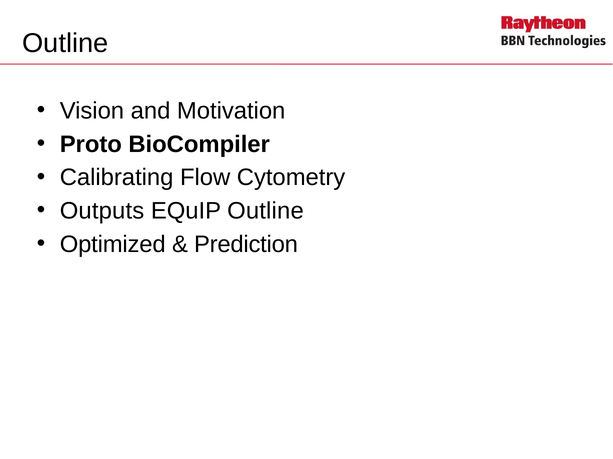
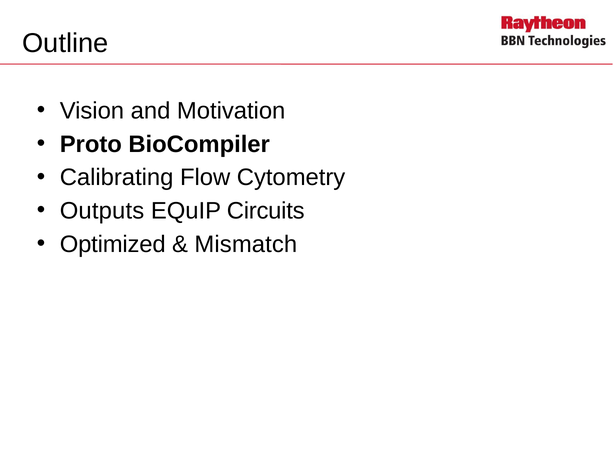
EQuIP Outline: Outline -> Circuits
Prediction: Prediction -> Mismatch
